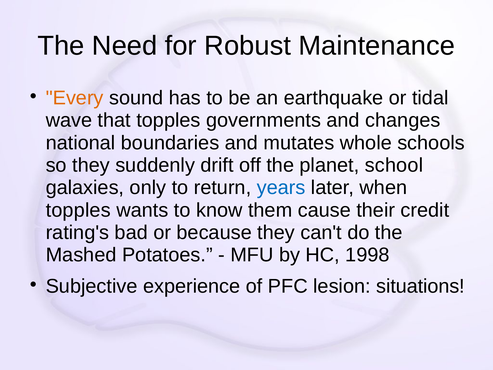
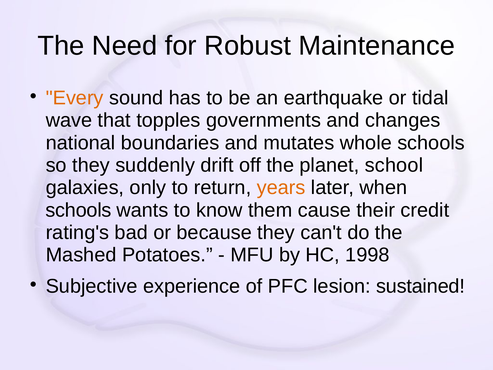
years colour: blue -> orange
topples at (78, 210): topples -> schools
situations: situations -> sustained
